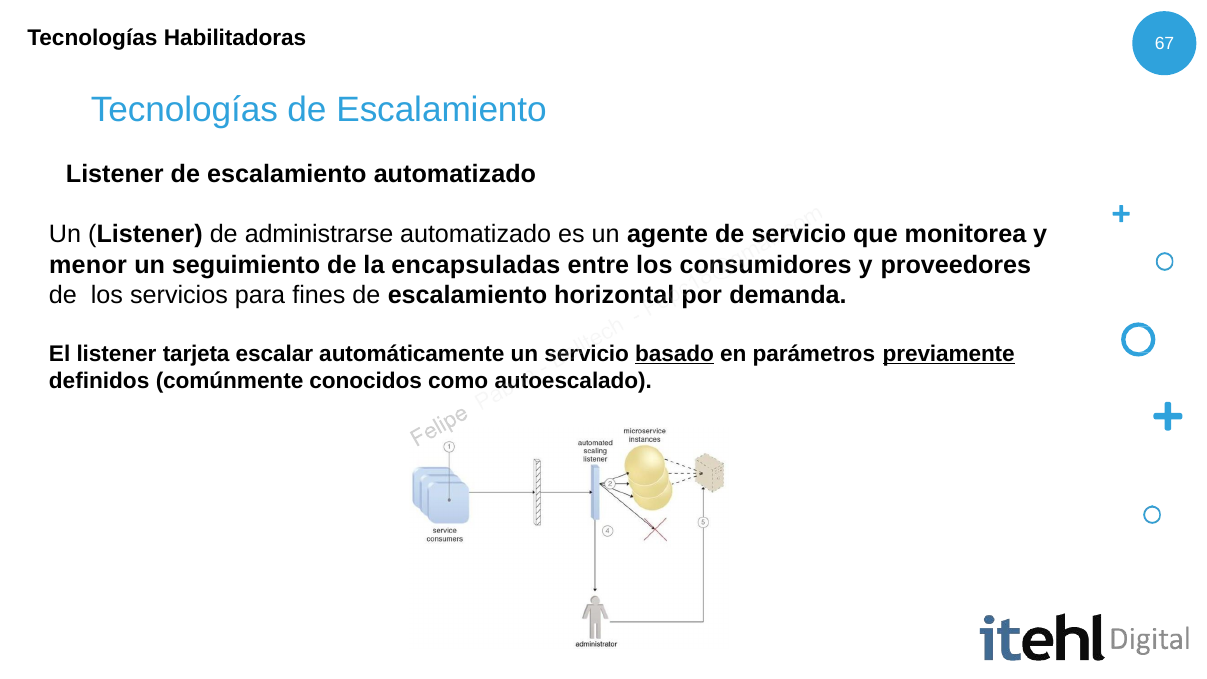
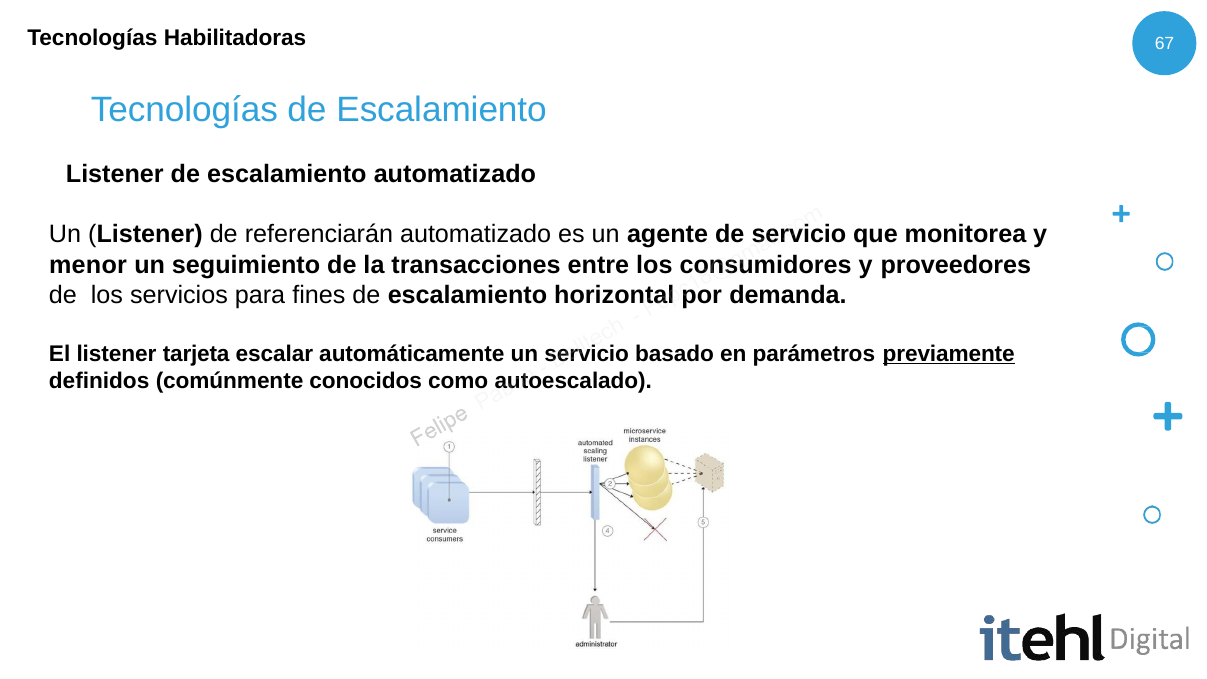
administrarse: administrarse -> referenciarán
encapsuladas: encapsuladas -> transacciones
basado underline: present -> none
